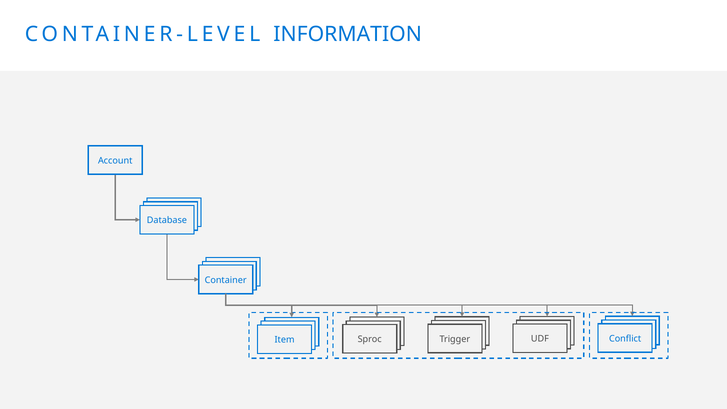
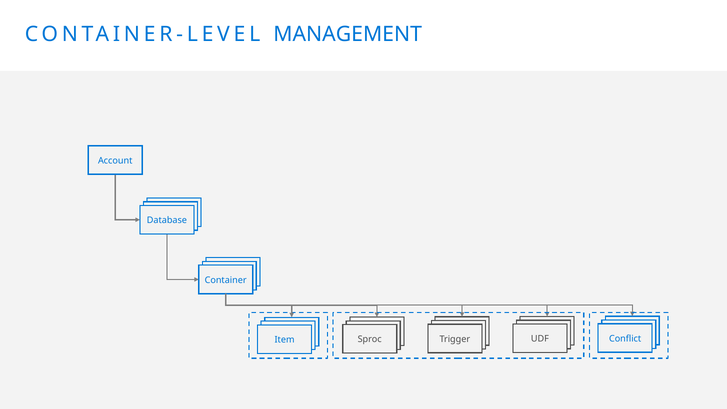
INFORMATION: INFORMATION -> MANAGEMENT
